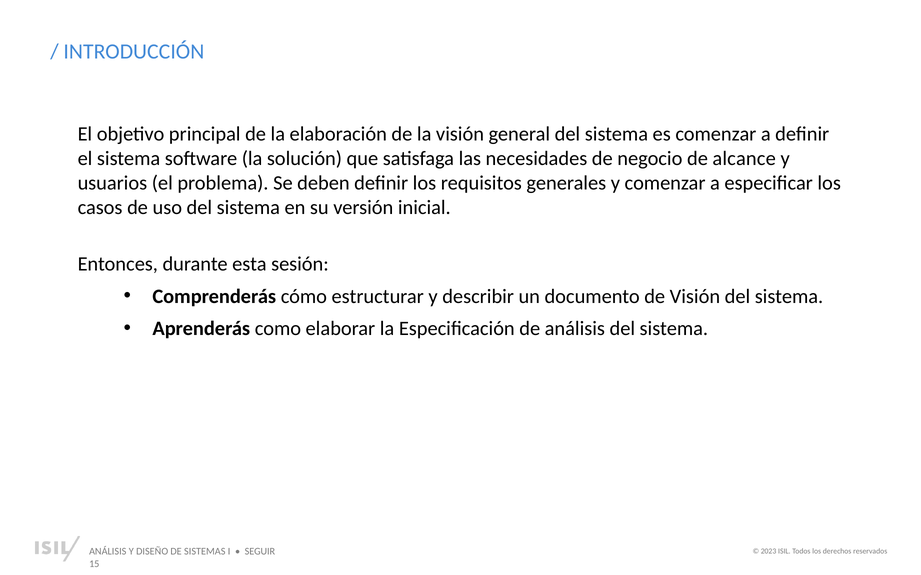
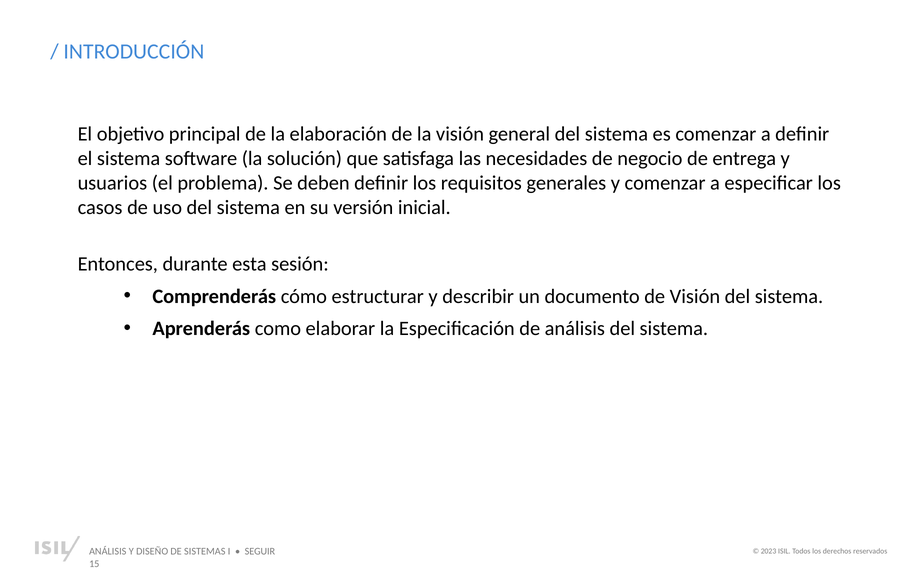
alcance: alcance -> entrega
